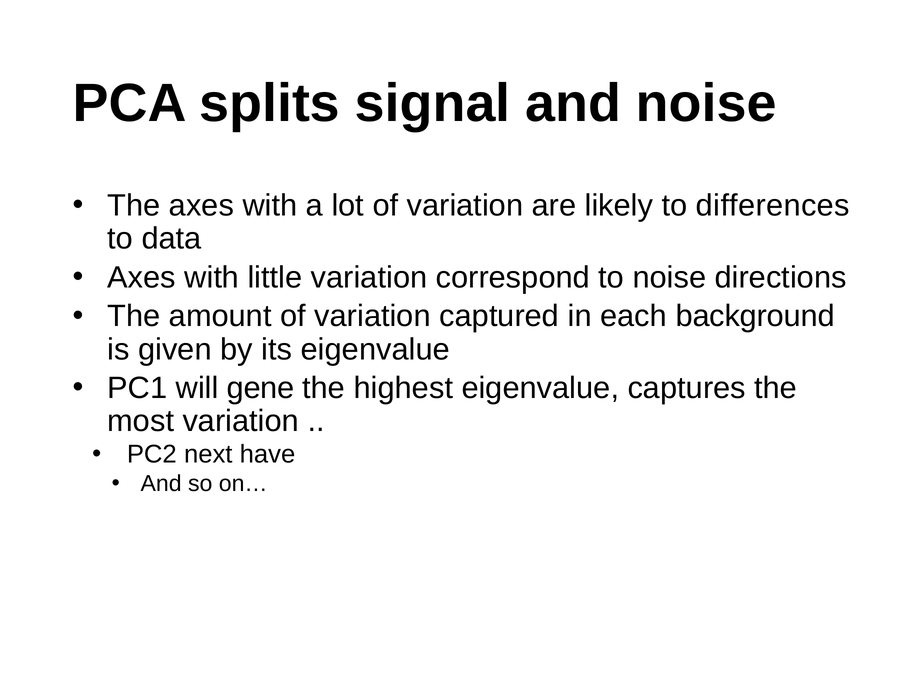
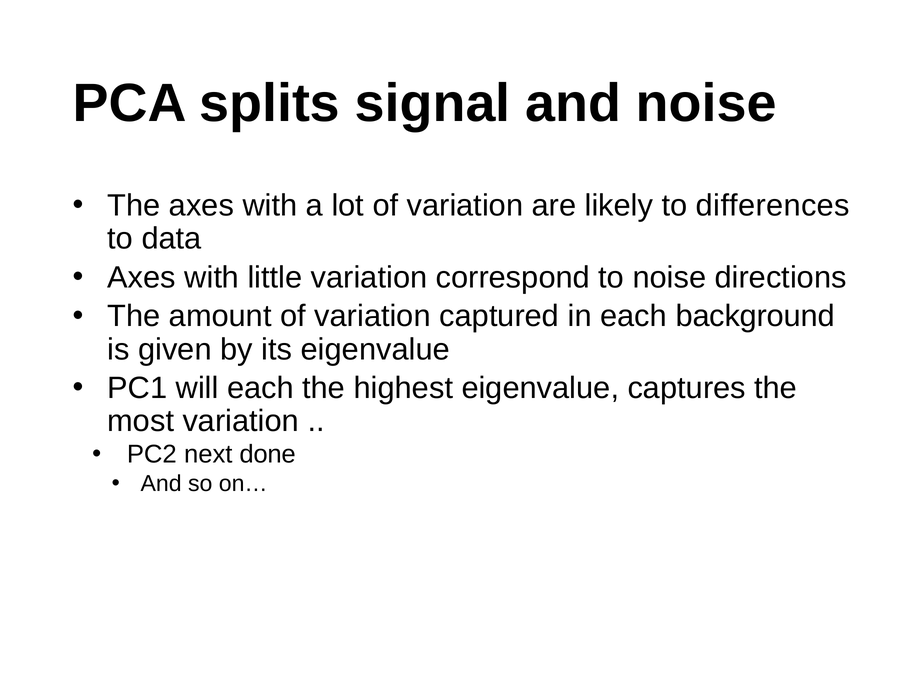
will gene: gene -> each
have: have -> done
